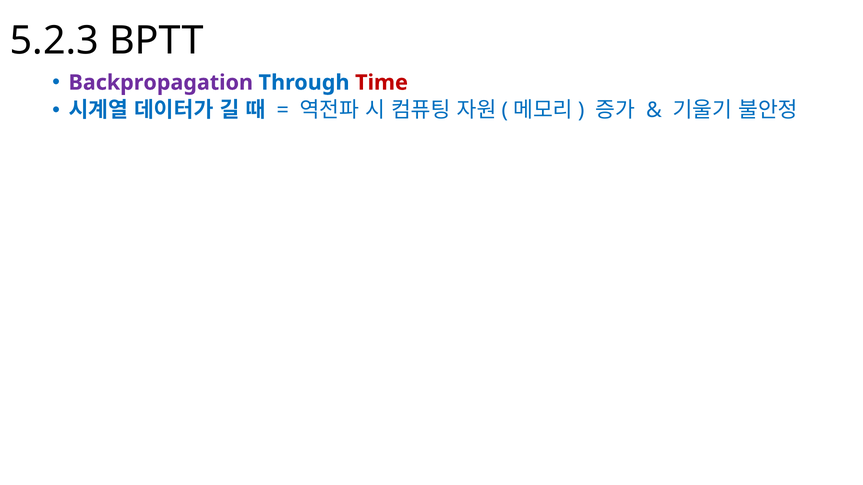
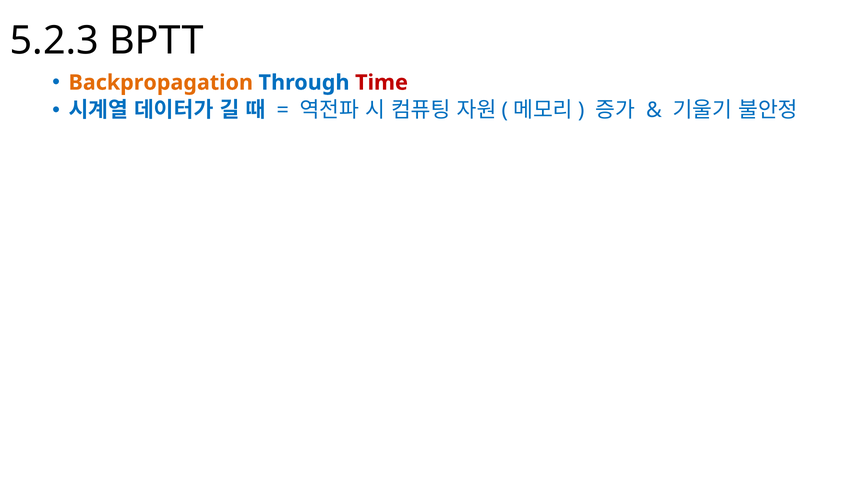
Backpropagation colour: purple -> orange
